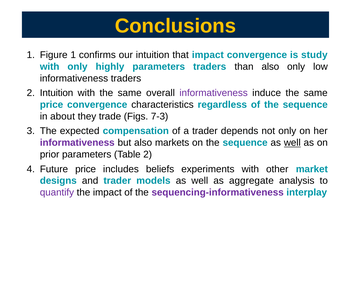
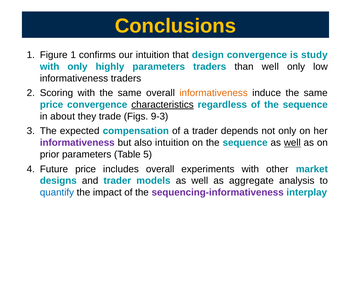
that impact: impact -> design
than also: also -> well
Intuition at (57, 93): Intuition -> Scoring
informativeness at (214, 93) colour: purple -> orange
characteristics underline: none -> present
7-3: 7-3 -> 9-3
also markets: markets -> intuition
Table 2: 2 -> 5
includes beliefs: beliefs -> overall
quantify colour: purple -> blue
